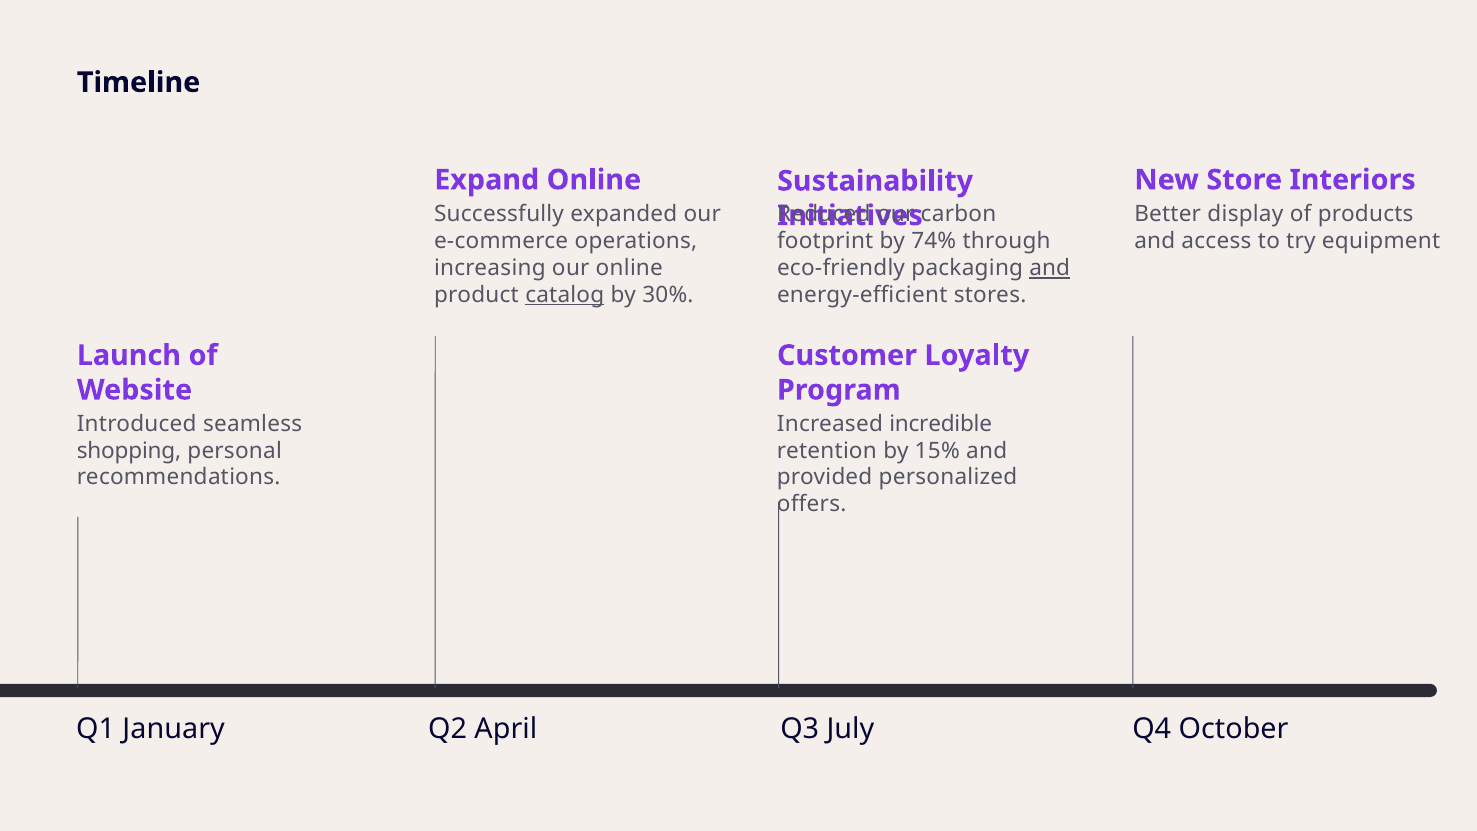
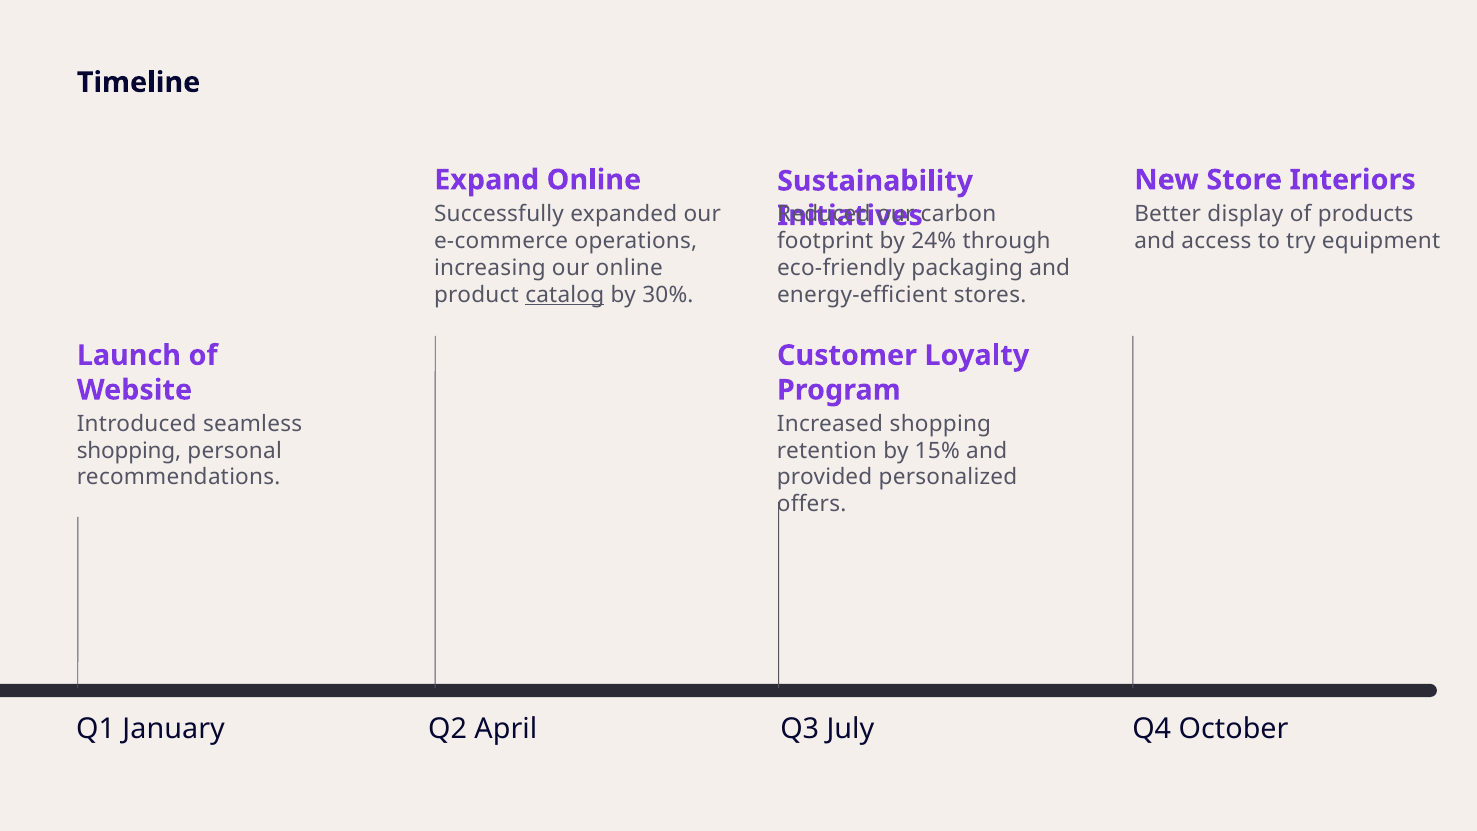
74%: 74% -> 24%
and at (1050, 268) underline: present -> none
Increased incredible: incredible -> shopping
